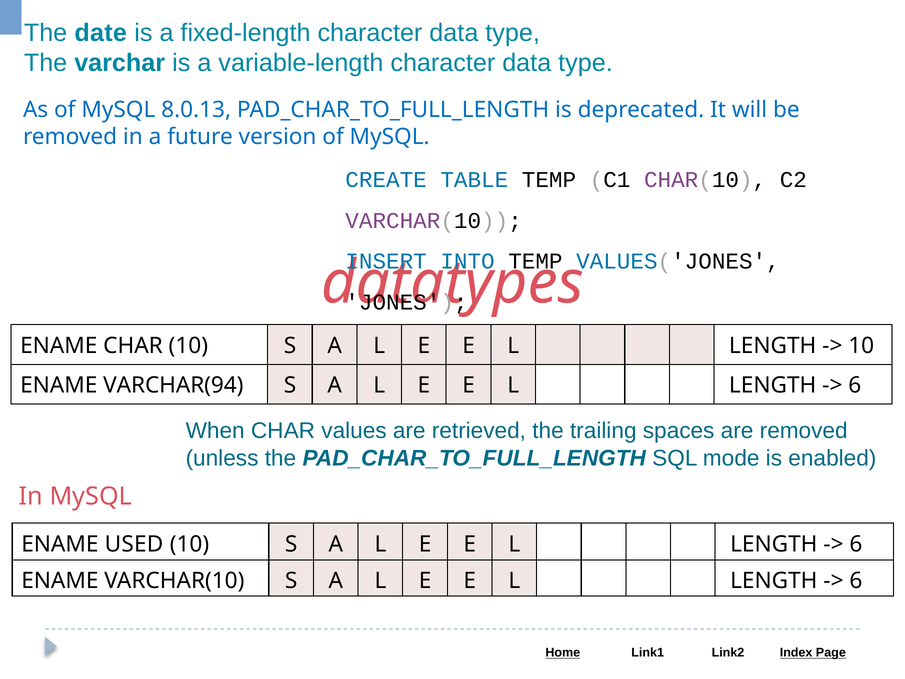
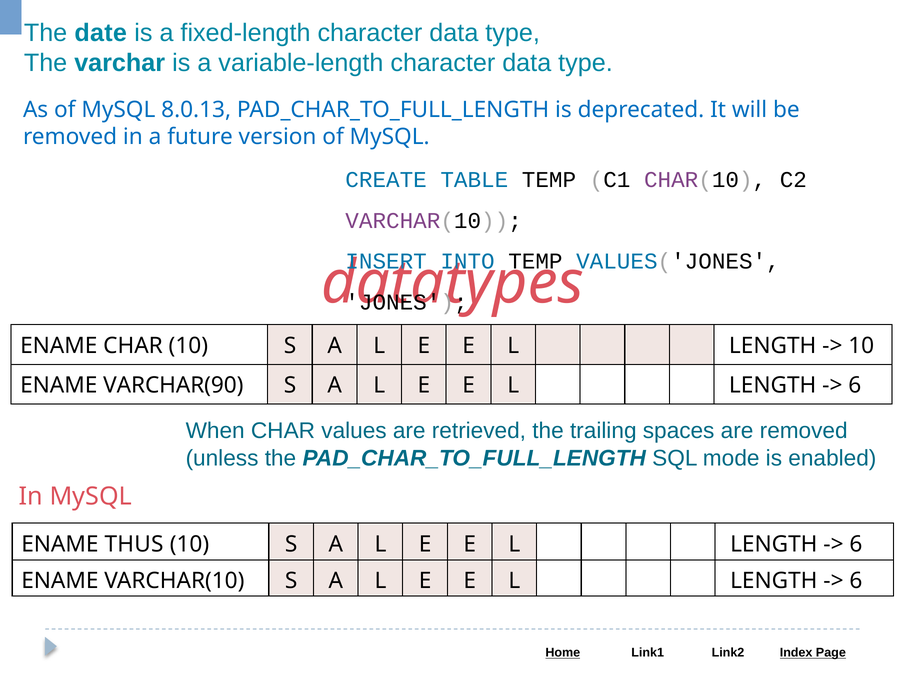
VARCHAR(94: VARCHAR(94 -> VARCHAR(90
USED: USED -> THUS
